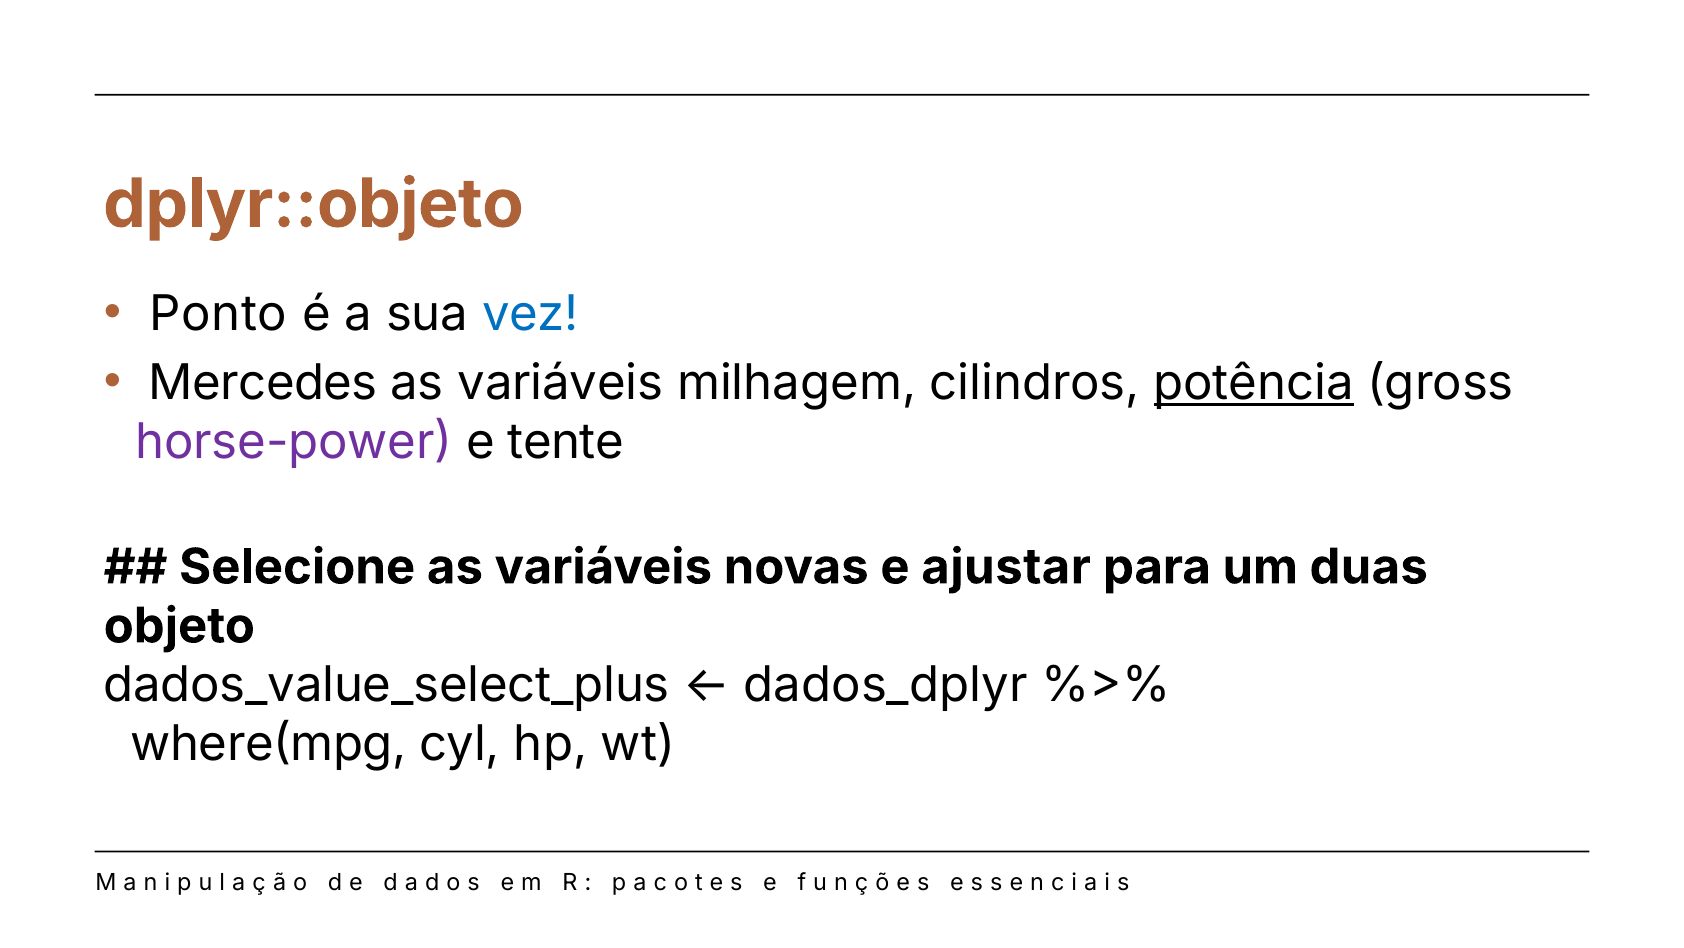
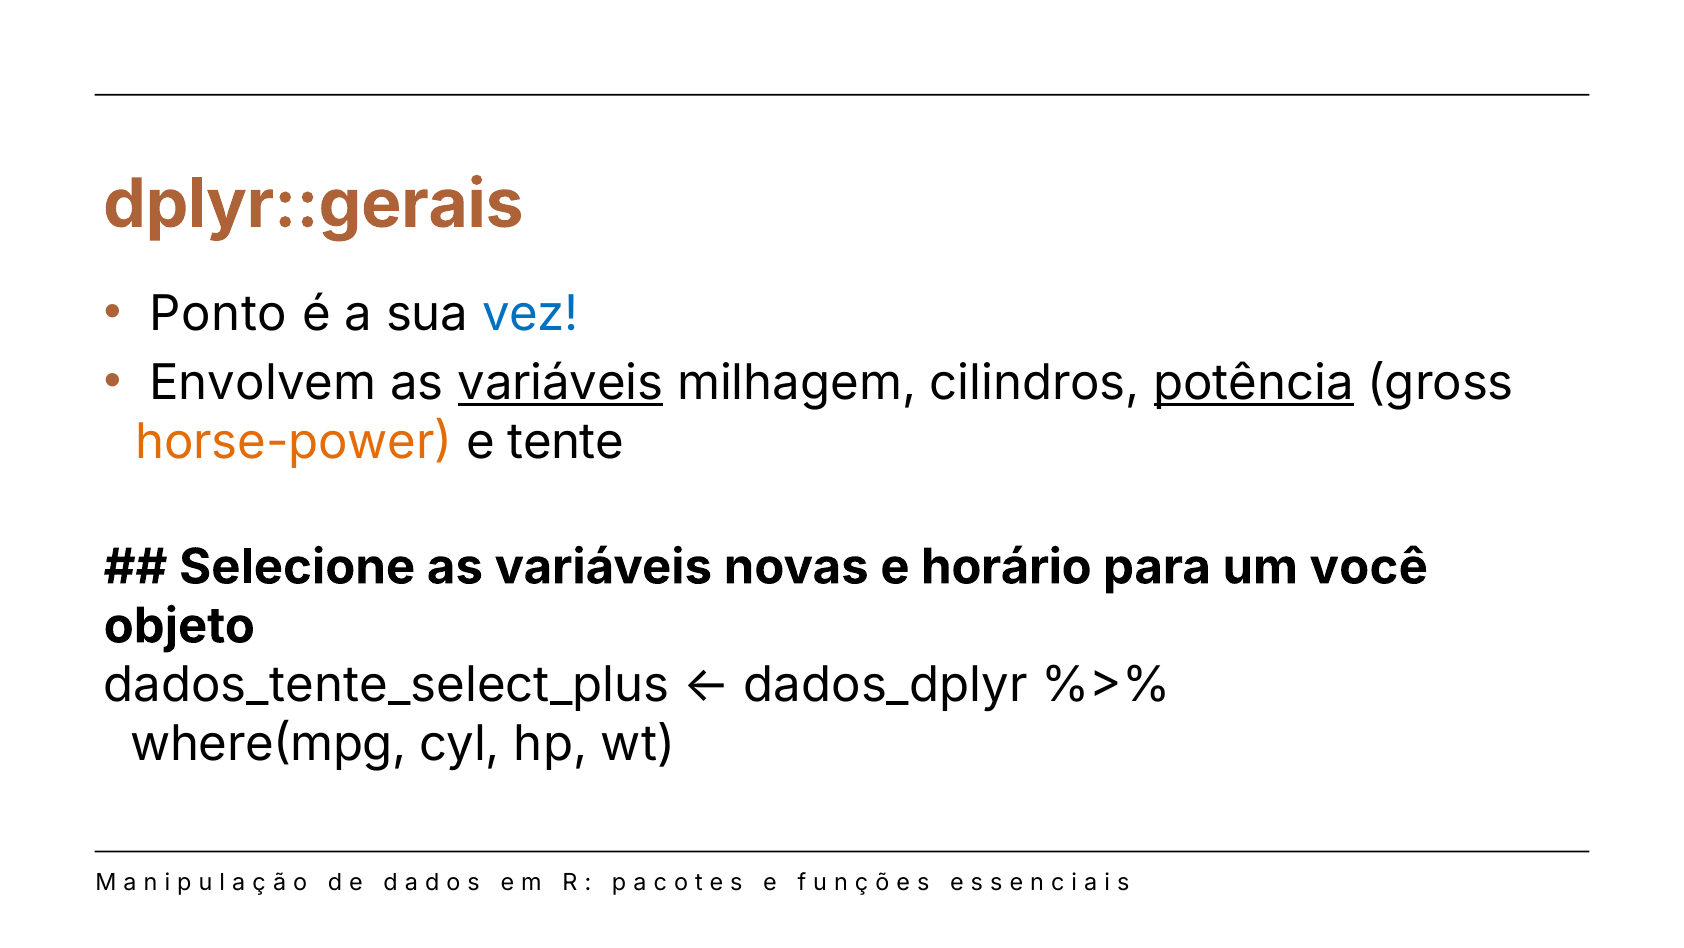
dplyr::objeto: dplyr::objeto -> dplyr::gerais
Mercedes: Mercedes -> Envolvem
variáveis at (561, 383) underline: none -> present
horse-power colour: purple -> orange
ajustar: ajustar -> horário
duas: duas -> você
dados_value_select_plus: dados_value_select_plus -> dados_tente_select_plus
